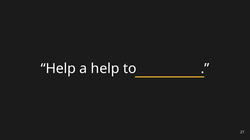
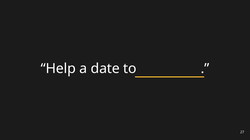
a help: help -> date
